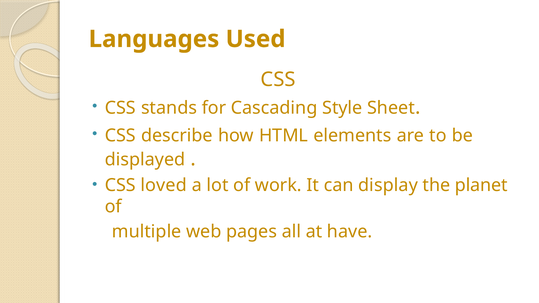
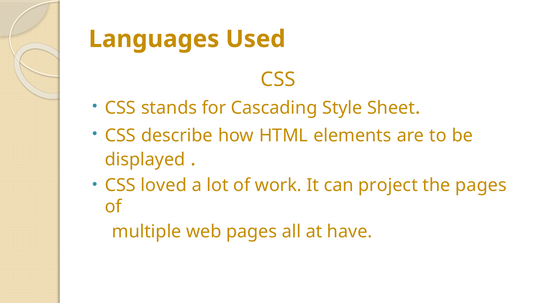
display: display -> project
the planet: planet -> pages
